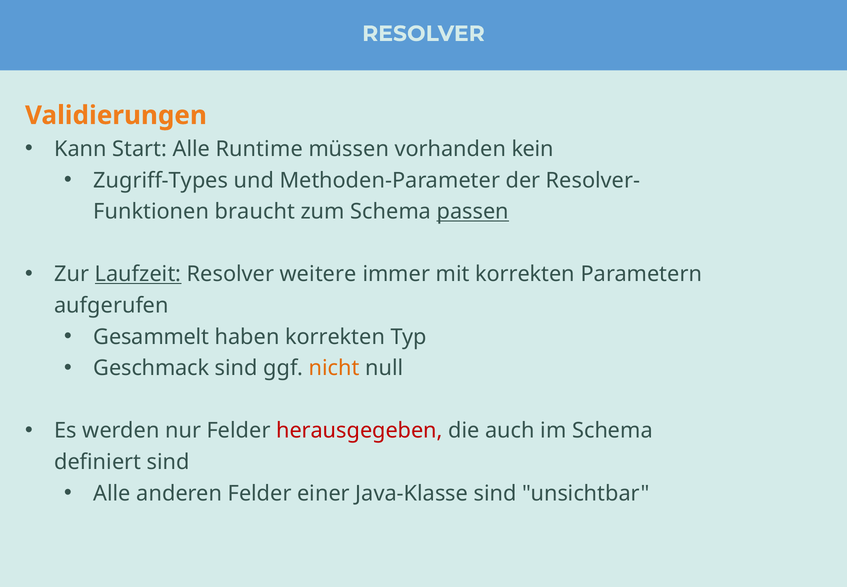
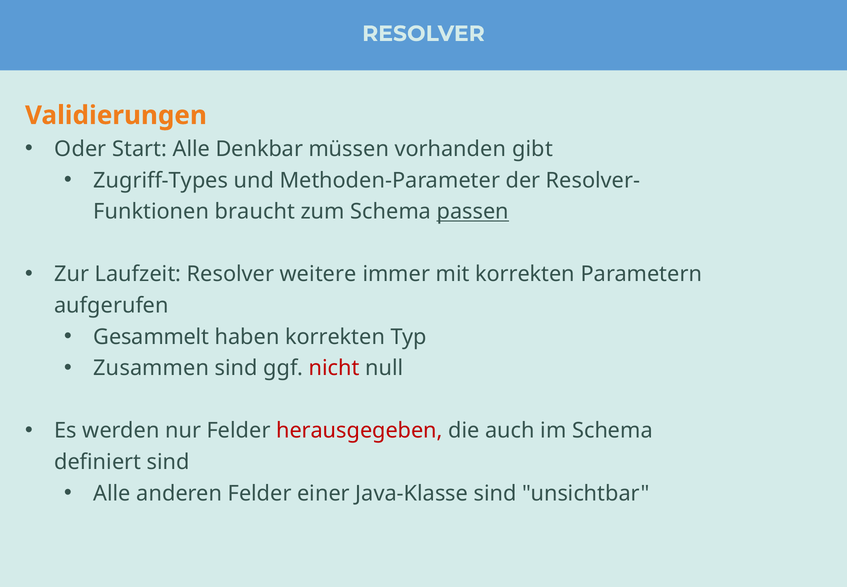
Kann: Kann -> Oder
Runtime: Runtime -> Denkbar
kein: kein -> gibt
Laufzeit underline: present -> none
Geschmack: Geschmack -> Zusammen
nicht colour: orange -> red
